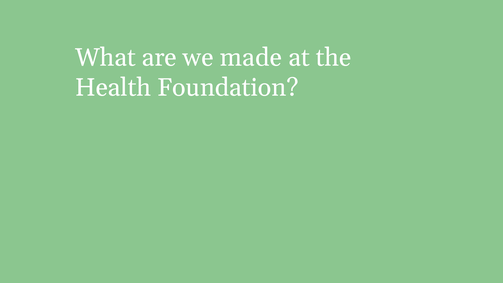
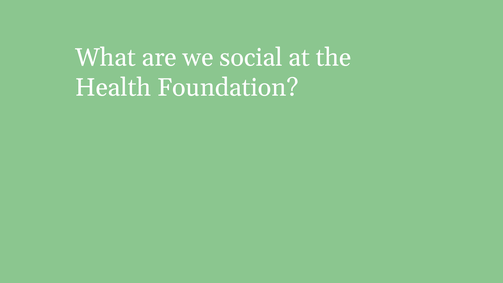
made: made -> social
